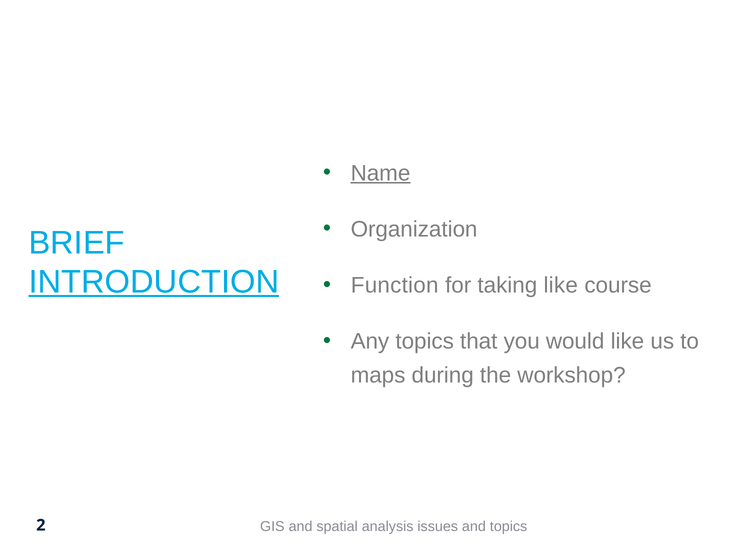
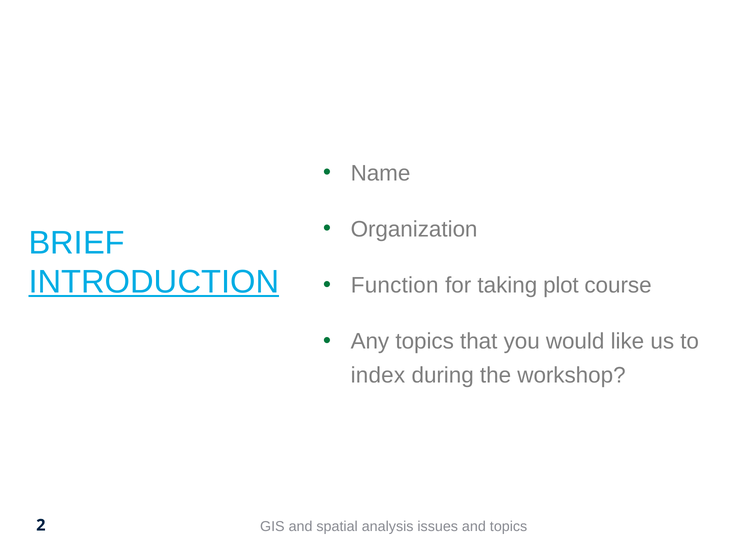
Name underline: present -> none
taking like: like -> plot
maps: maps -> index
